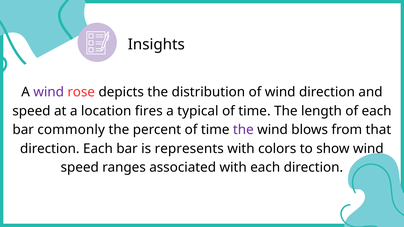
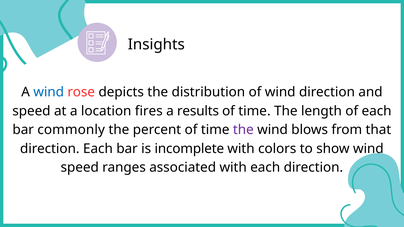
wind at (49, 92) colour: purple -> blue
typical: typical -> results
represents: represents -> incomplete
